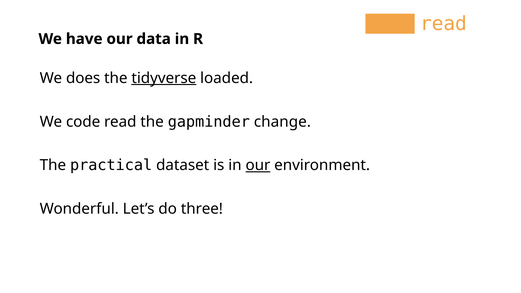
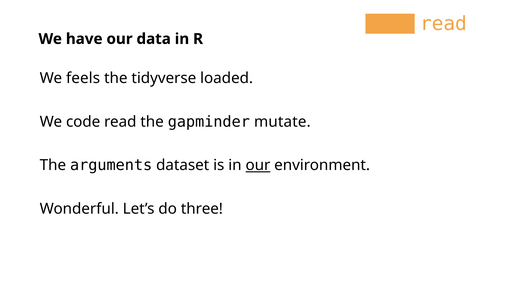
does: does -> feels
tidyverse underline: present -> none
change: change -> mutate
practical: practical -> arguments
